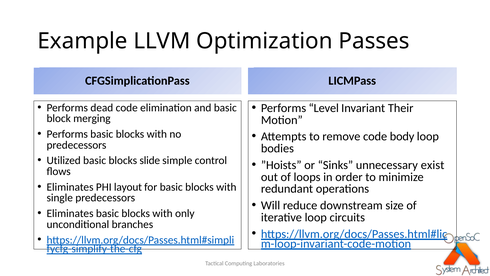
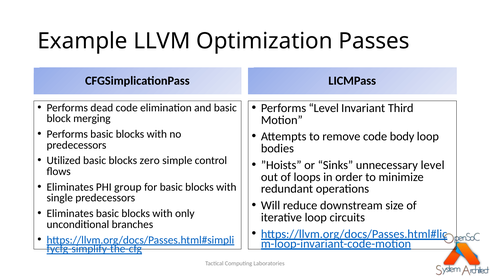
Their: Their -> Third
slide: slide -> zero
unnecessary exist: exist -> level
layout: layout -> group
